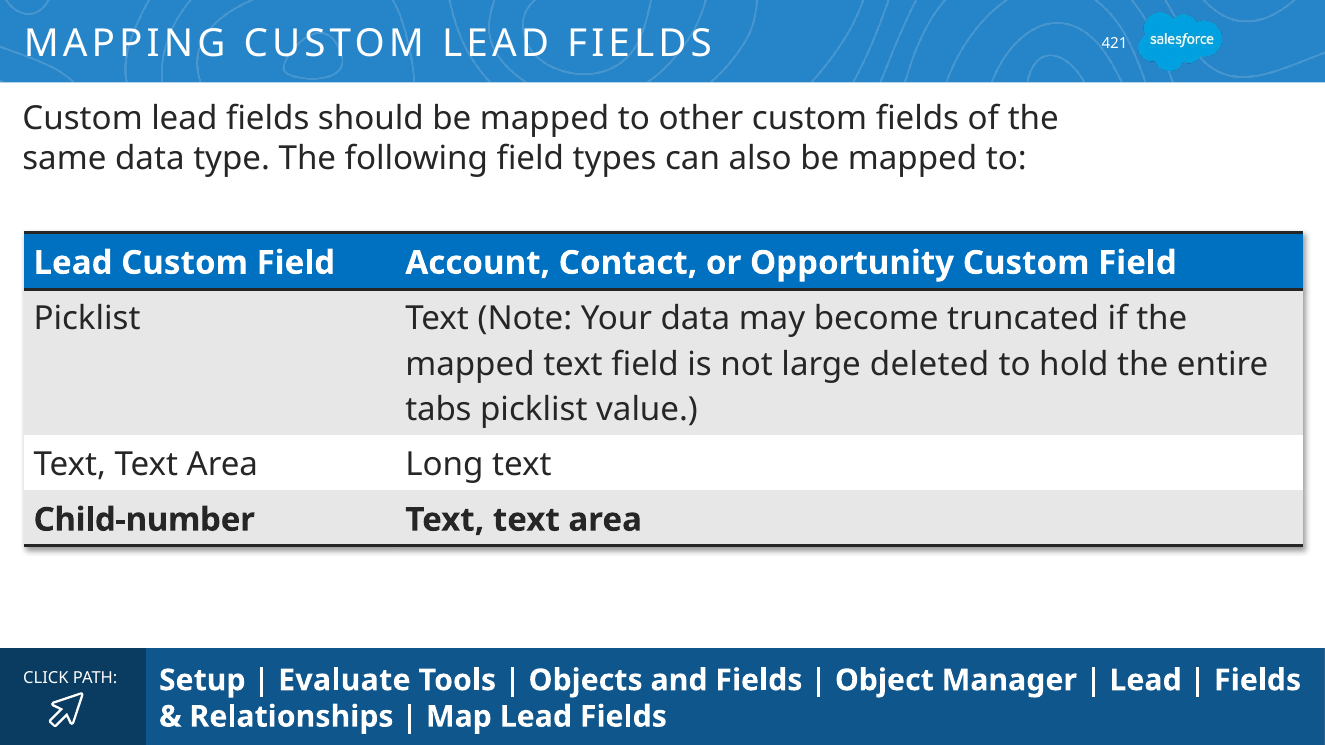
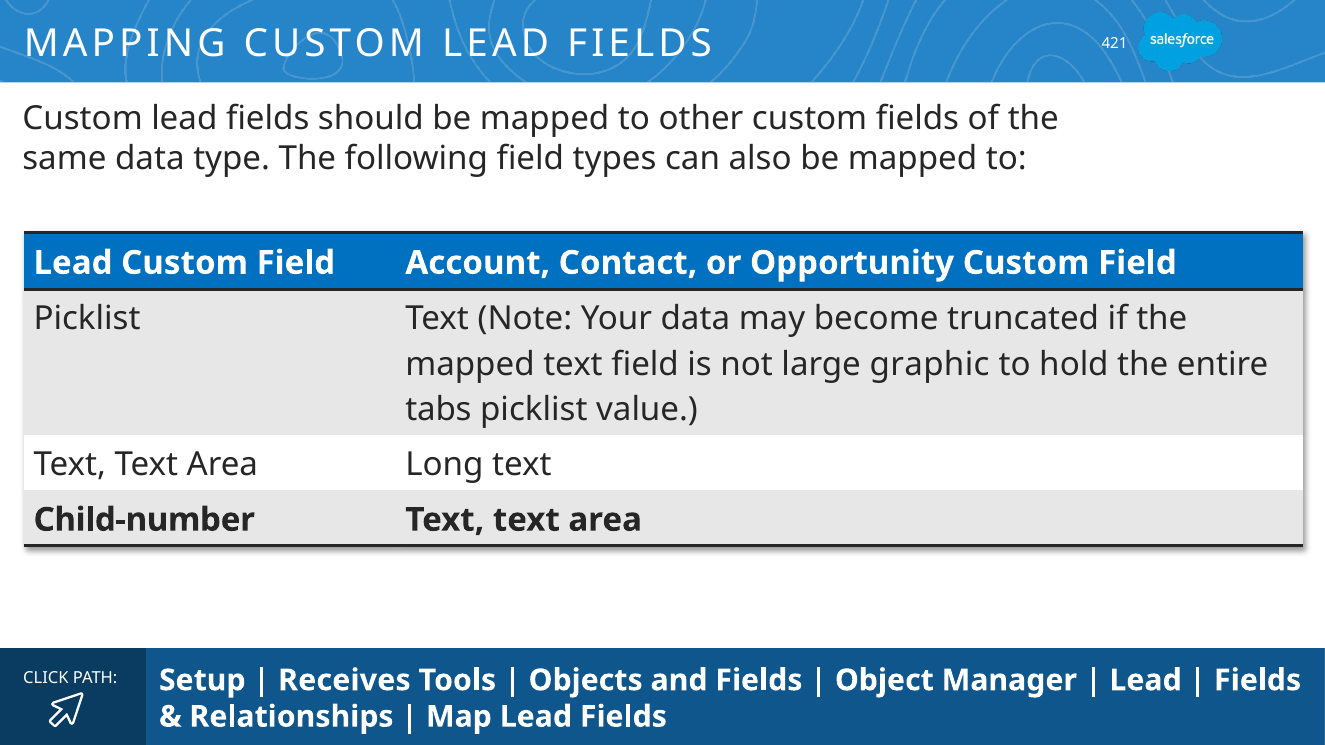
deleted: deleted -> graphic
Evaluate: Evaluate -> Receives
